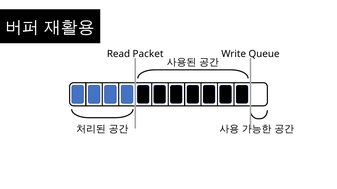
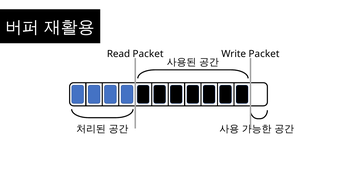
Write Queue: Queue -> Packet
